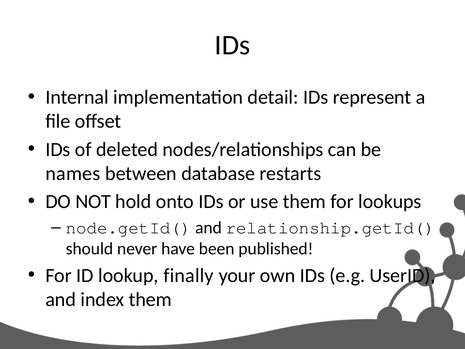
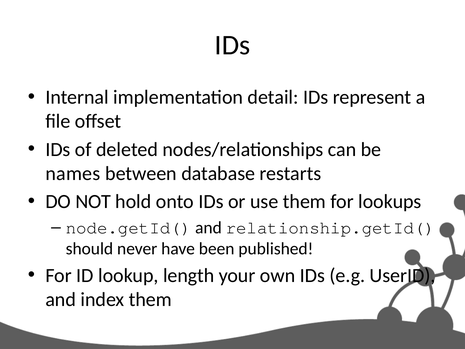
finally: finally -> length
